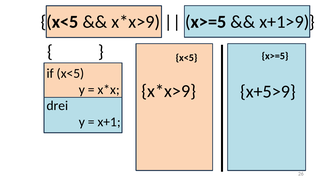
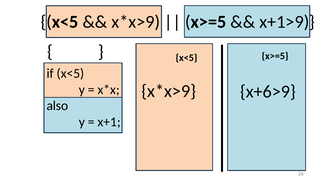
x+5>9: x+5>9 -> x+6>9
drei: drei -> also
